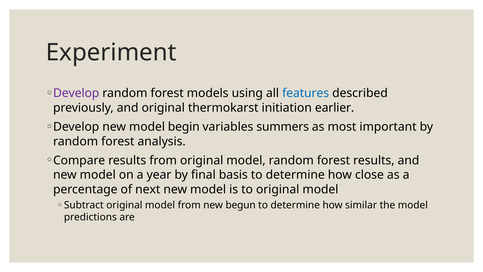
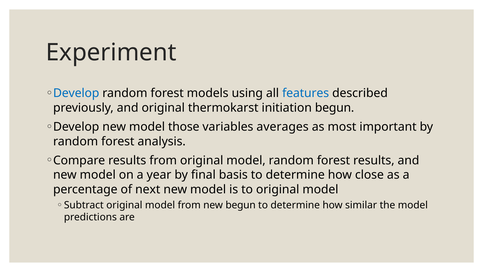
Develop at (76, 93) colour: purple -> blue
initiation earlier: earlier -> begun
begin: begin -> those
summers: summers -> averages
